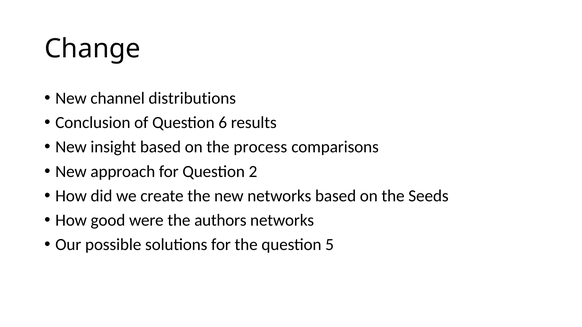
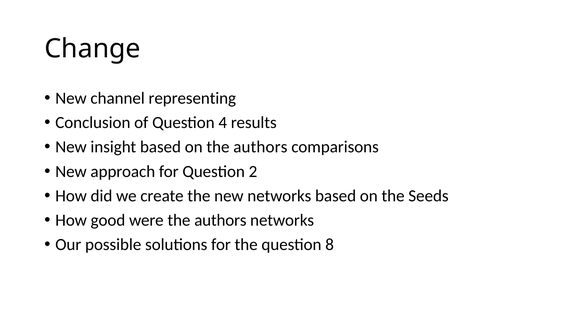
distributions: distributions -> representing
6: 6 -> 4
on the process: process -> authors
5: 5 -> 8
